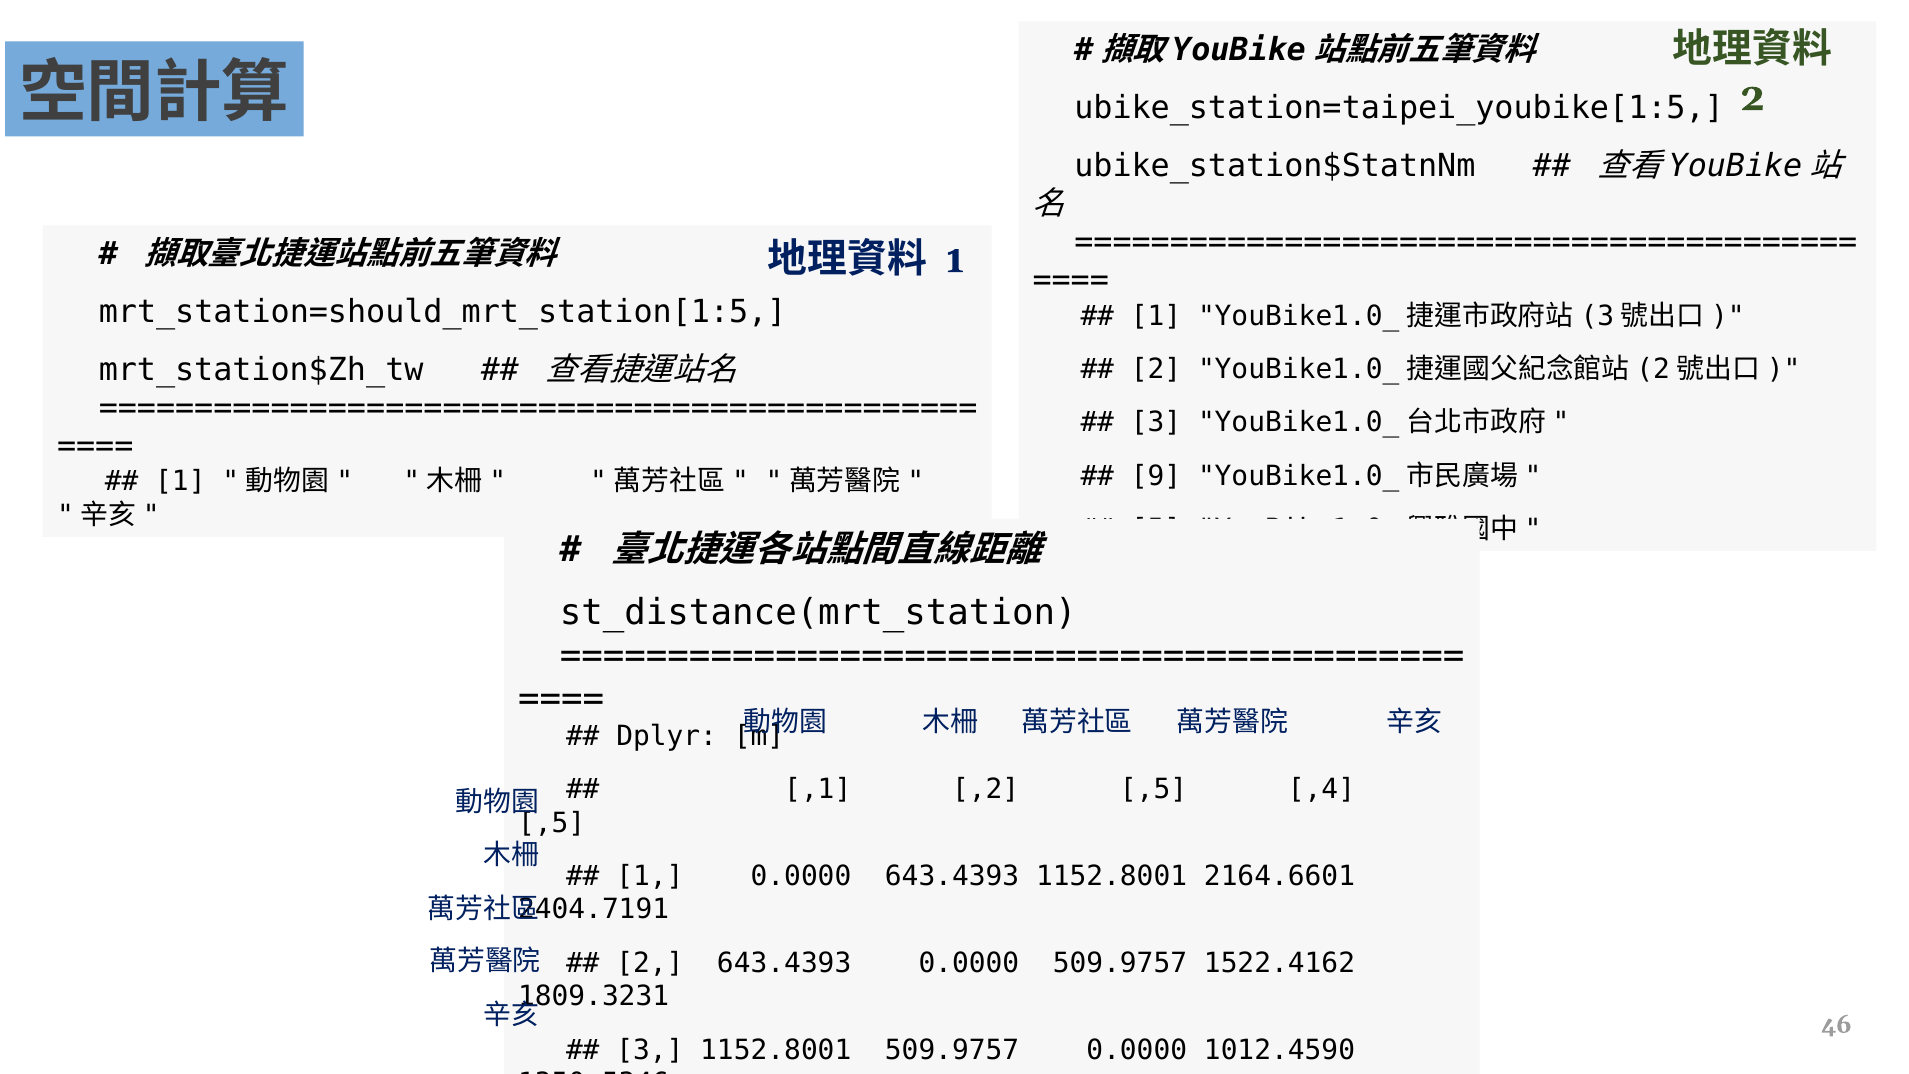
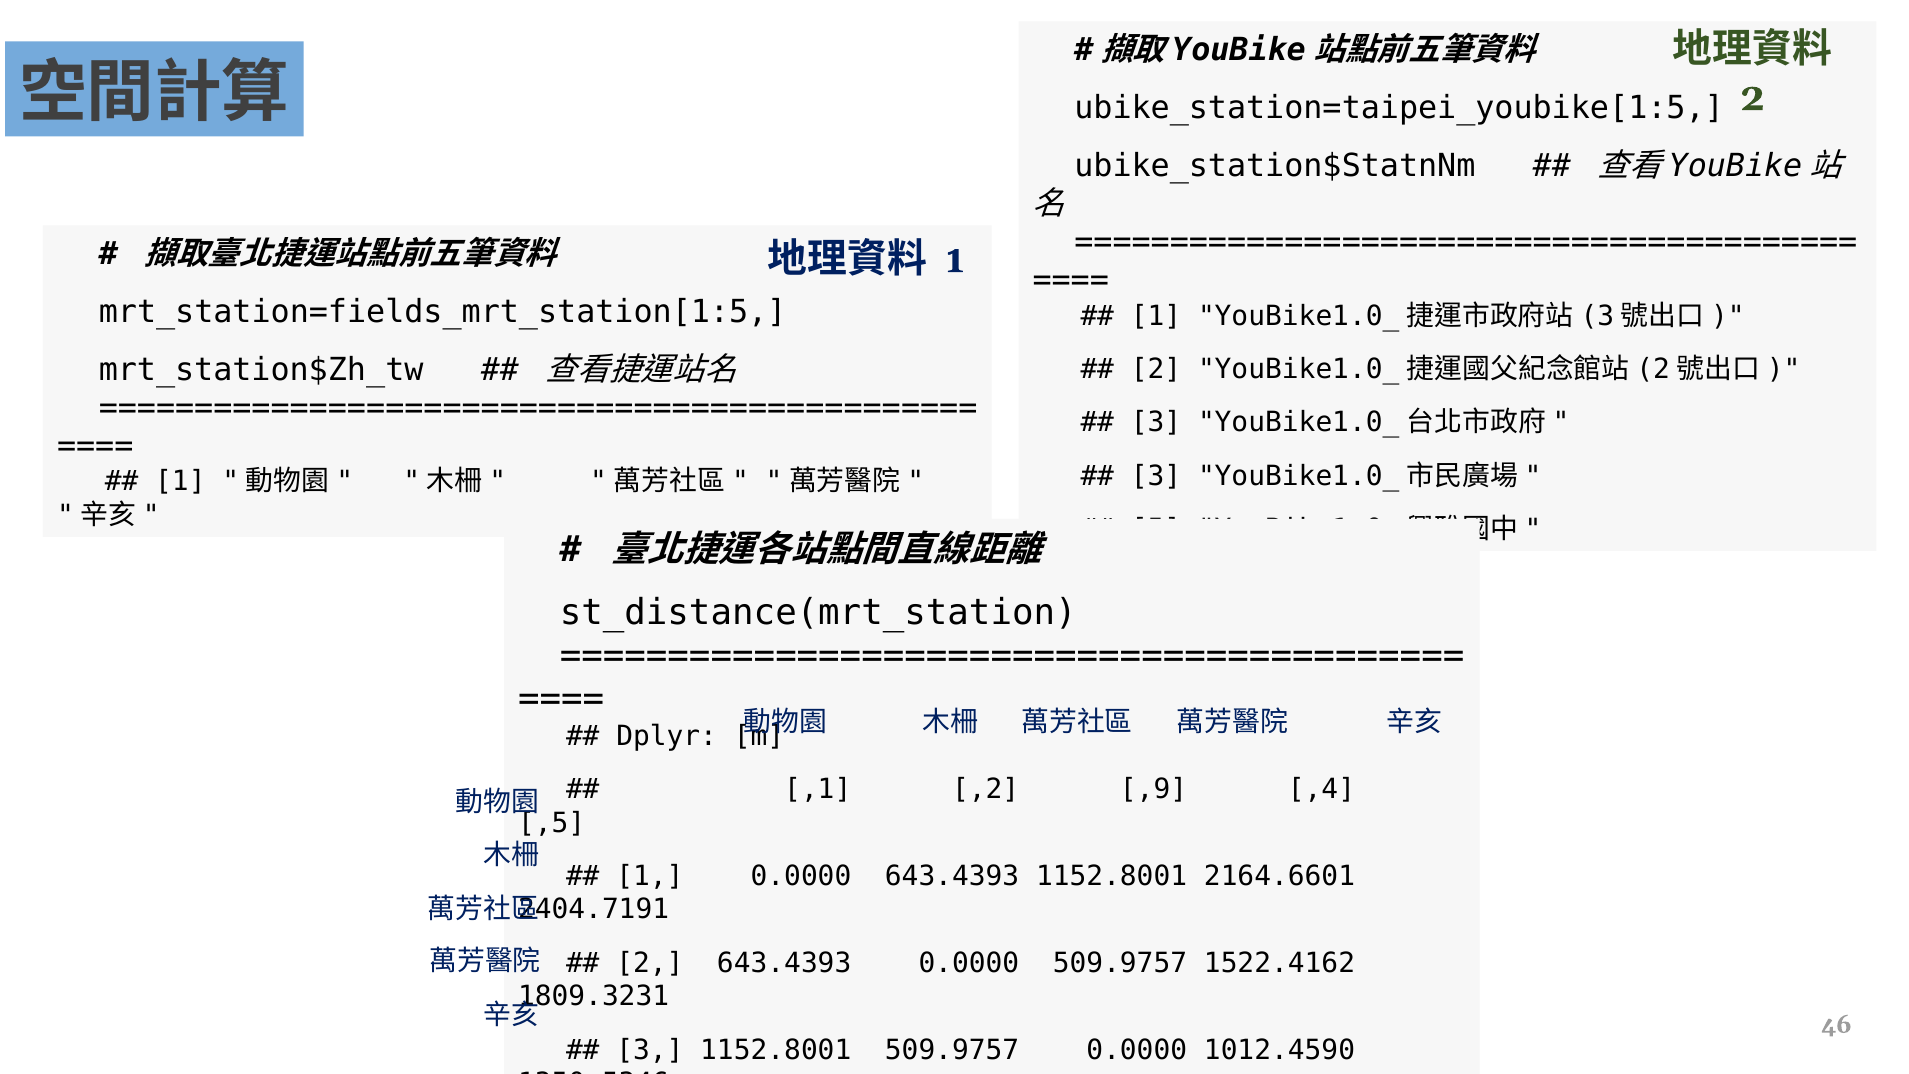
mrt_station=should_mrt_station[1:5: mrt_station=should_mrt_station[1:5 -> mrt_station=fields_mrt_station[1:5
9 at (1156, 476): 9 -> 3
,2 ,5: ,5 -> ,9
